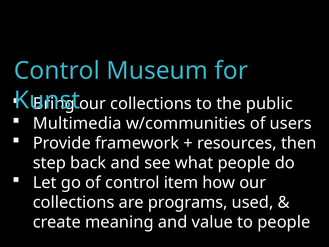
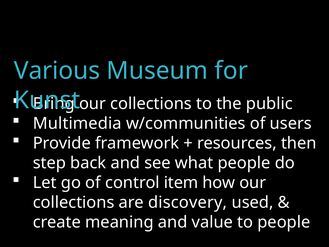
Control at (57, 71): Control -> Various
programs: programs -> discovery
